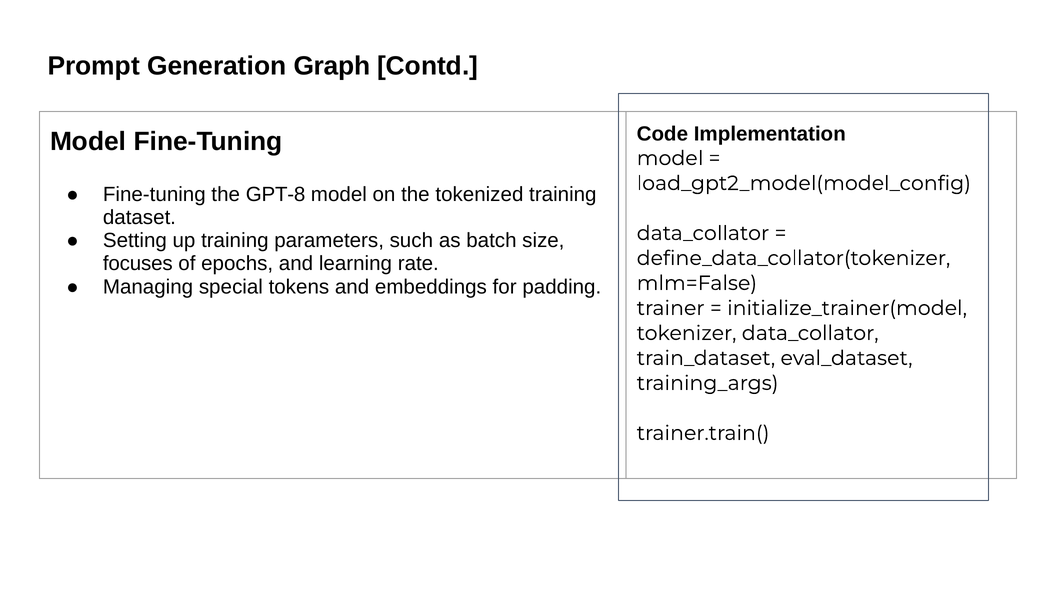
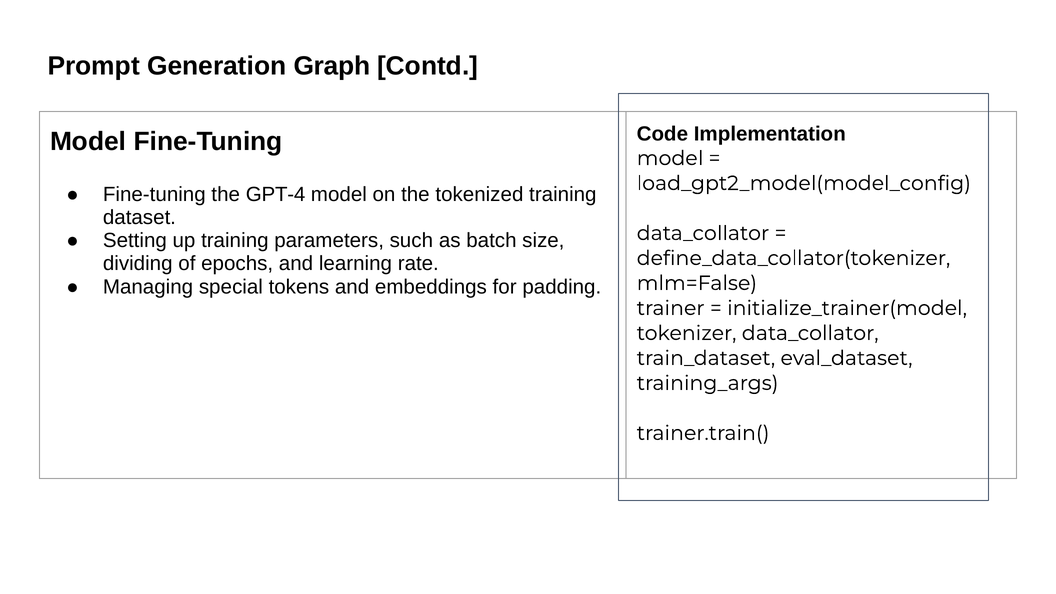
GPT-8: GPT-8 -> GPT-4
focuses: focuses -> dividing
